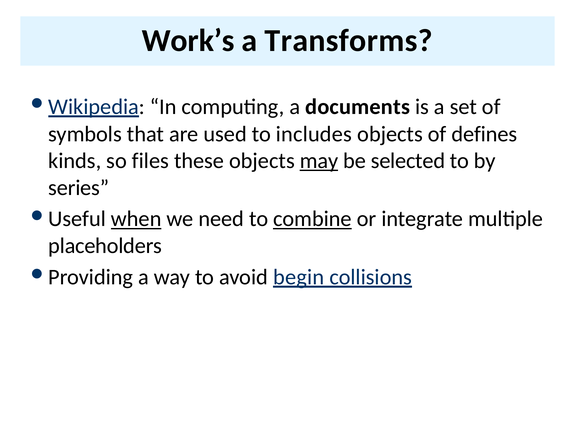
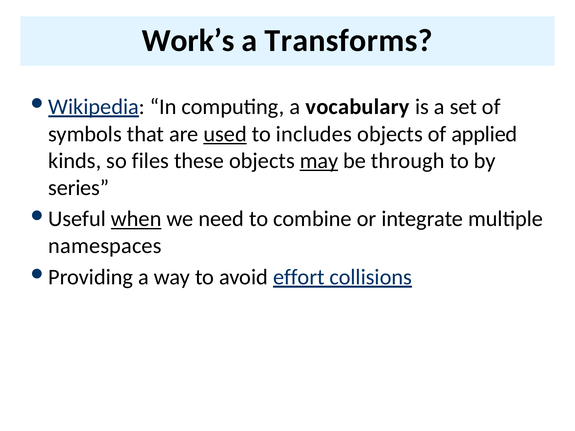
documents: documents -> vocabulary
used underline: none -> present
defines: defines -> applied
selected: selected -> through
combine underline: present -> none
placeholders: placeholders -> namespaces
begin: begin -> effort
